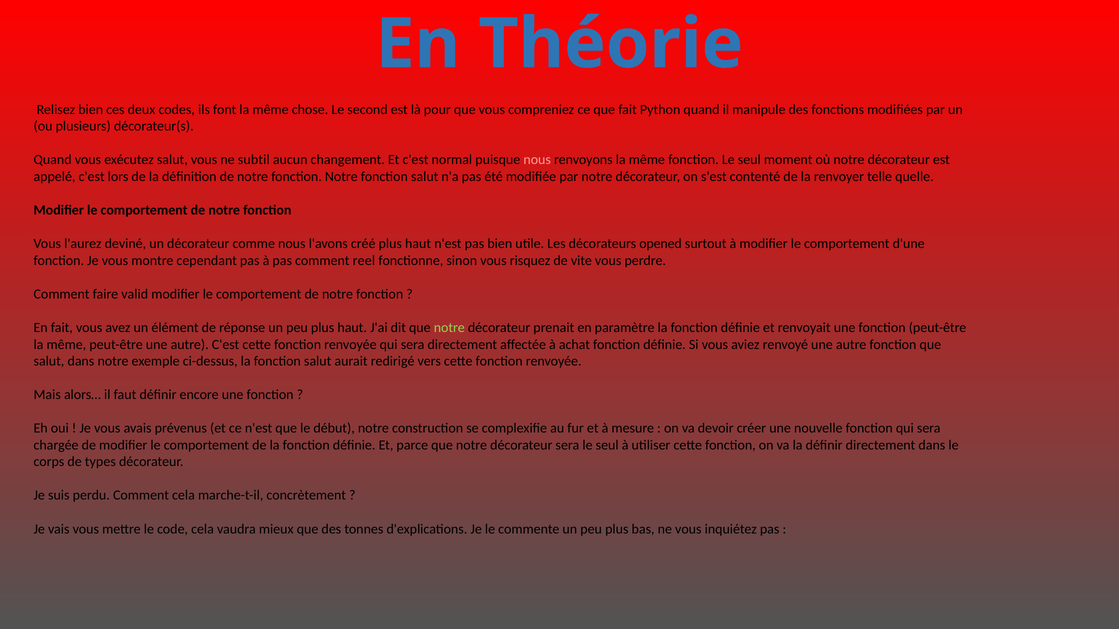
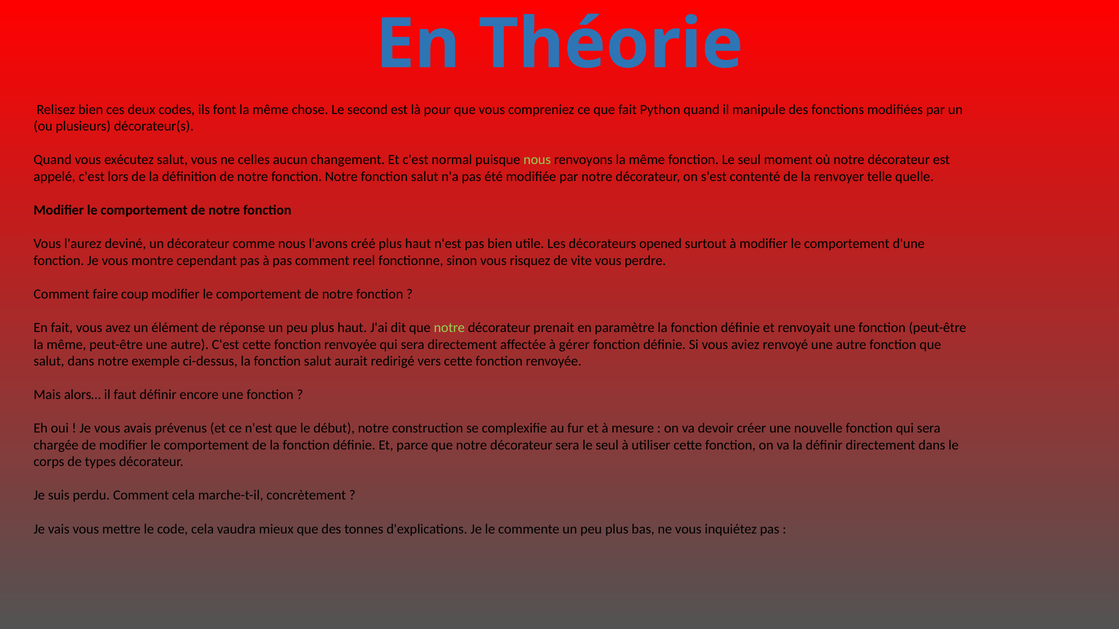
subtil: subtil -> celles
nous at (537, 160) colour: pink -> light green
valid: valid -> coup
achat: achat -> gérer
